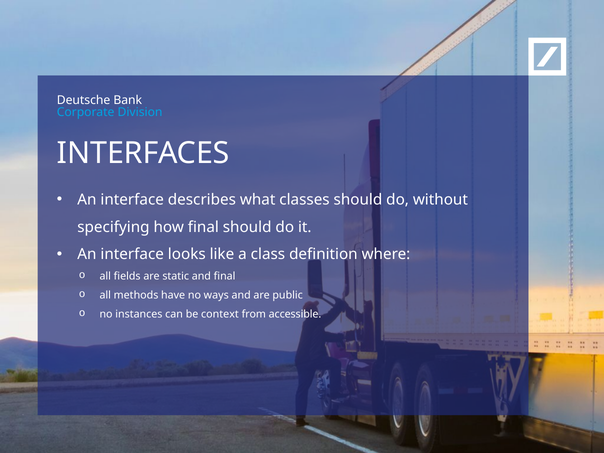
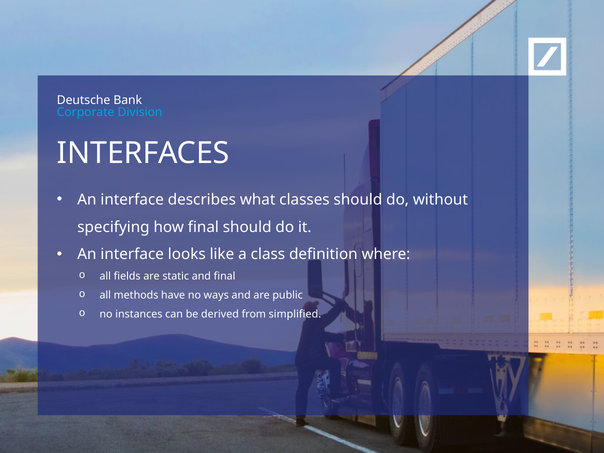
context: context -> derived
accessible: accessible -> simplified
